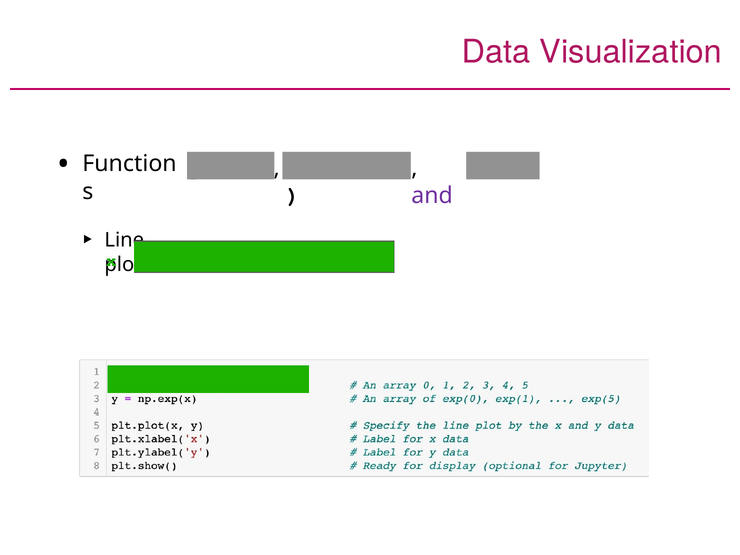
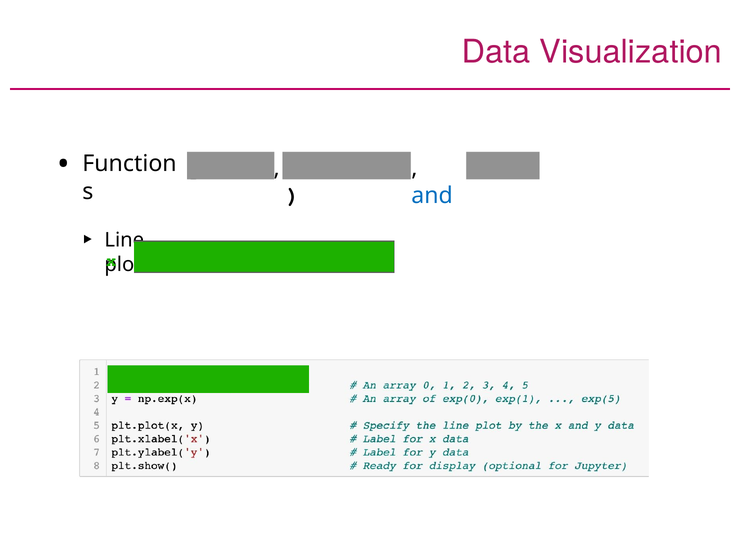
and colour: purple -> blue
